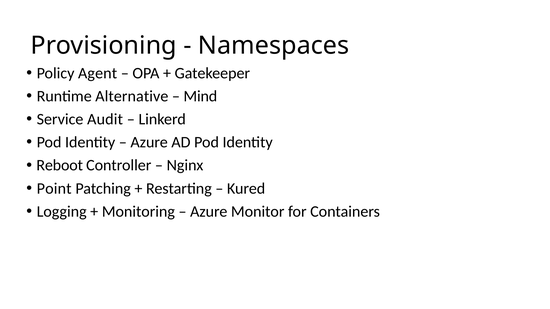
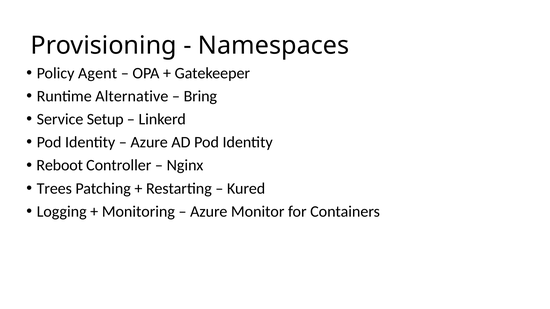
Mind: Mind -> Bring
Audit: Audit -> Setup
Point: Point -> Trees
